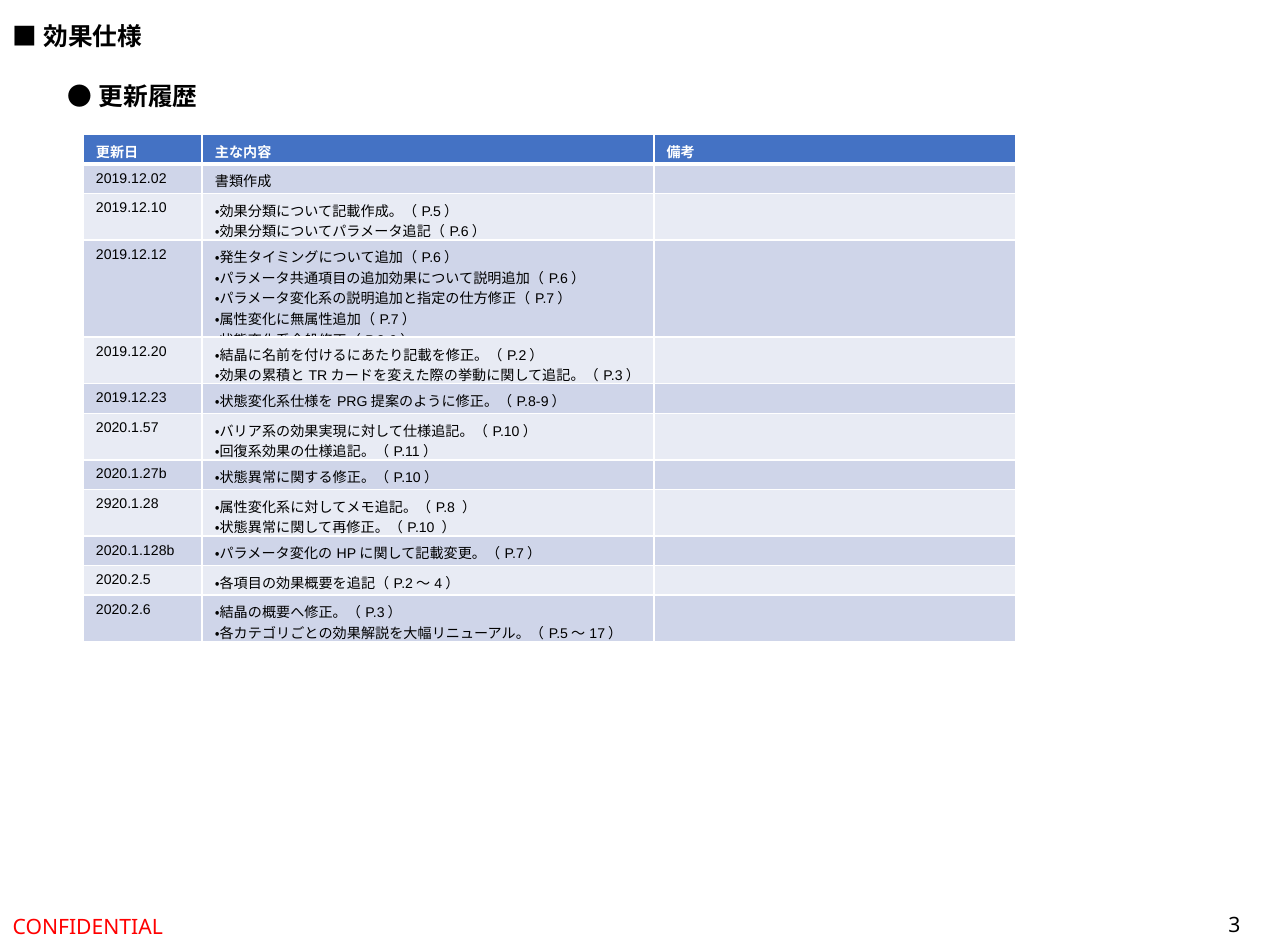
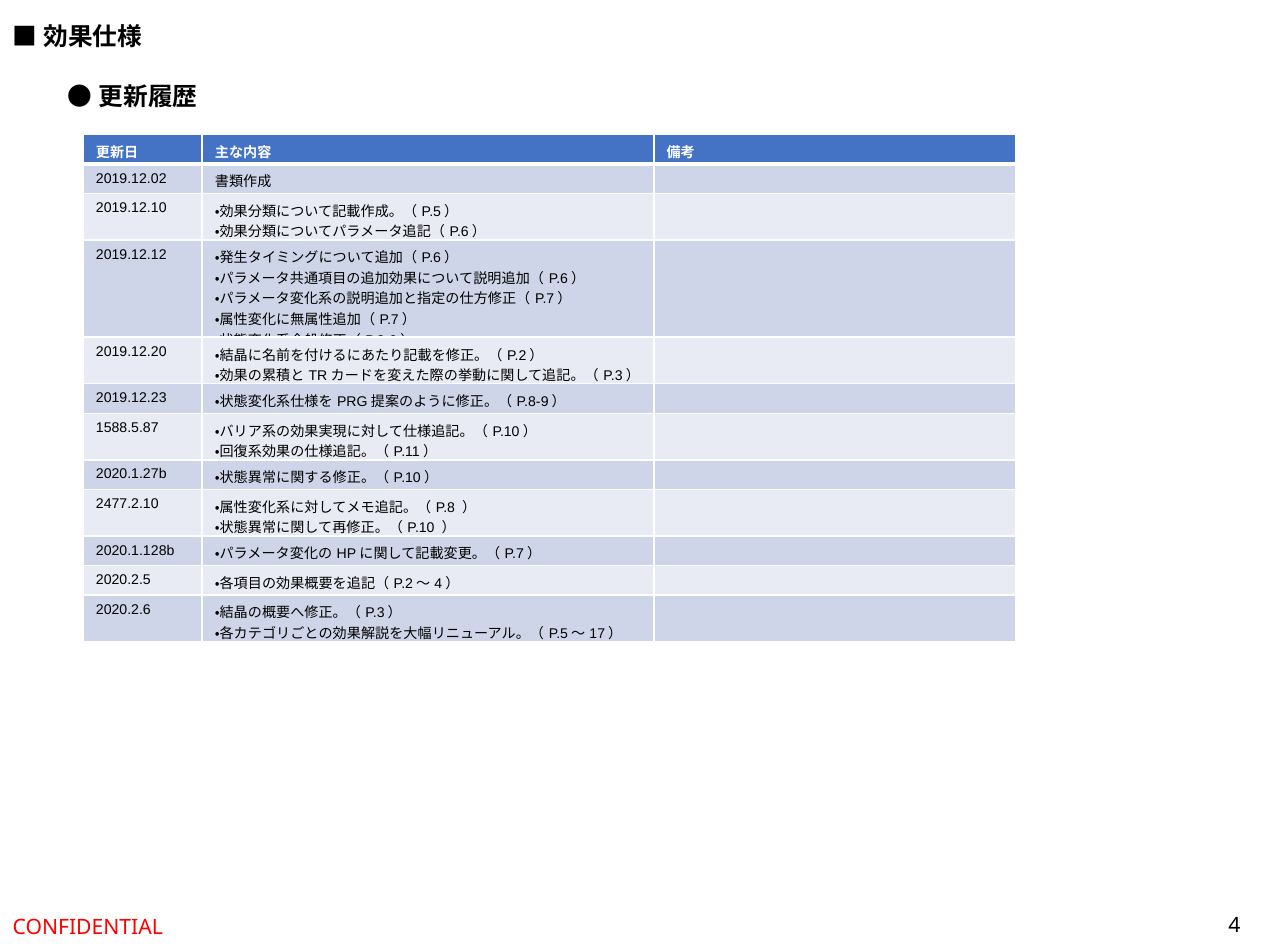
2020.1.57: 2020.1.57 -> 1588.5.87
2920.1.28: 2920.1.28 -> 2477.2.10
3: 3 -> 4
